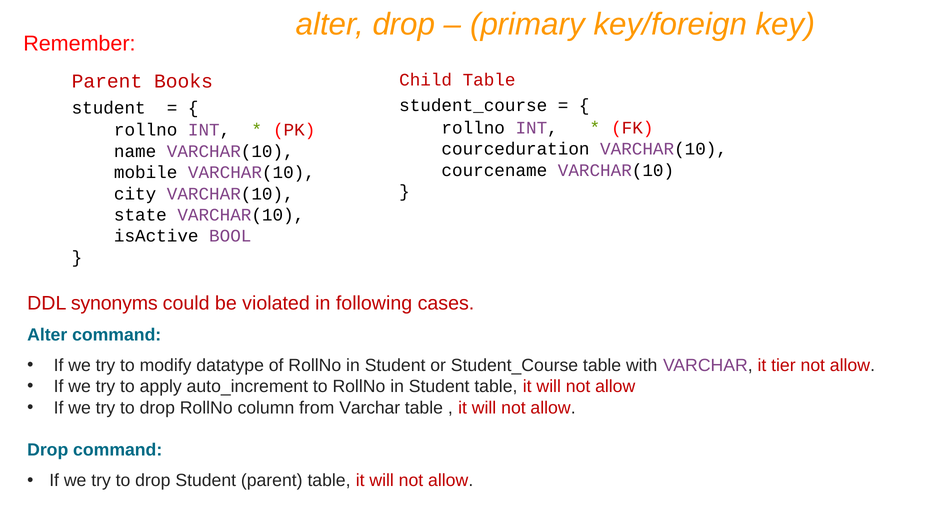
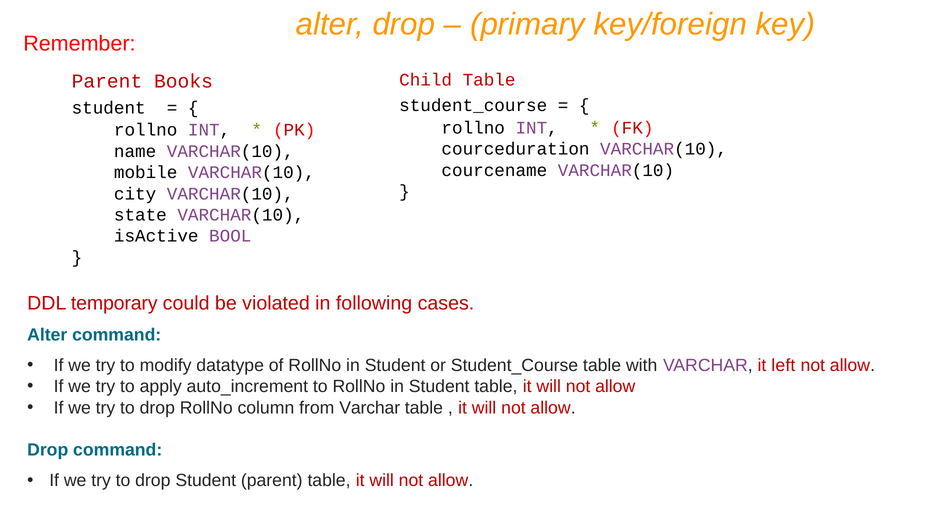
synonyms: synonyms -> temporary
tier: tier -> left
